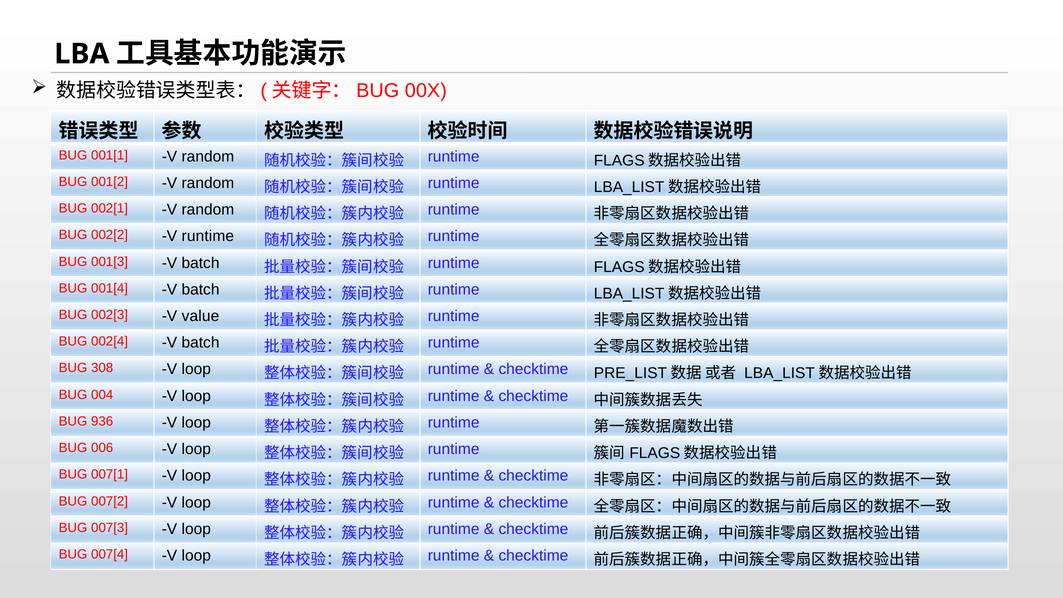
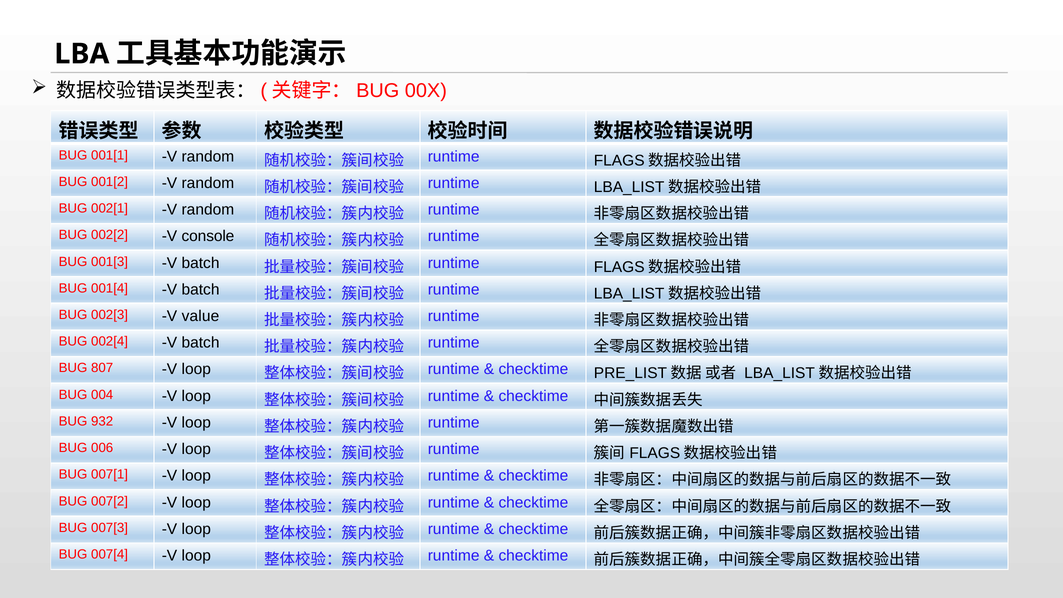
V runtime: runtime -> console
308: 308 -> 807
936: 936 -> 932
